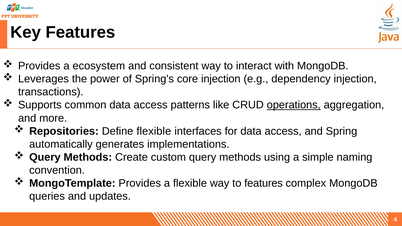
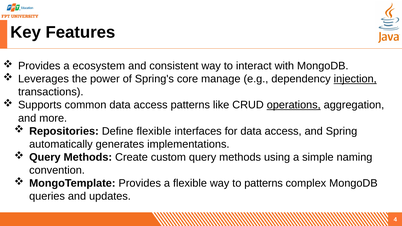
core injection: injection -> manage
injection at (355, 79) underline: none -> present
to features: features -> patterns
